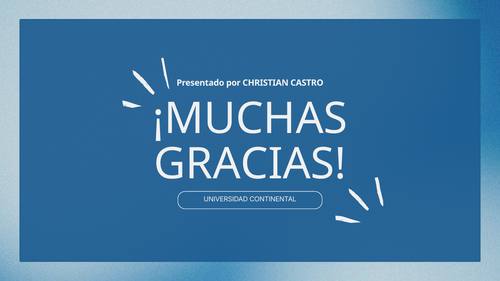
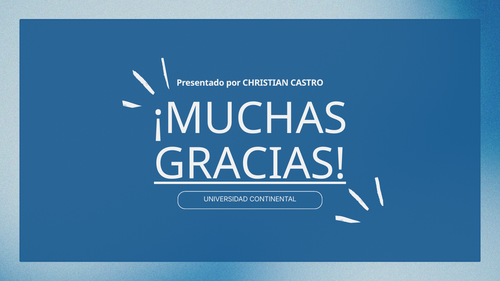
GRACIAS underline: none -> present
